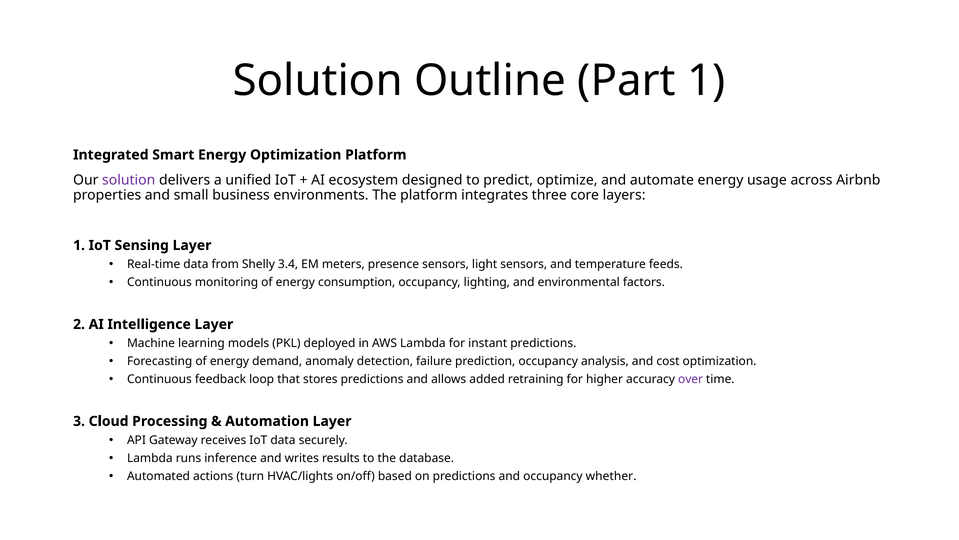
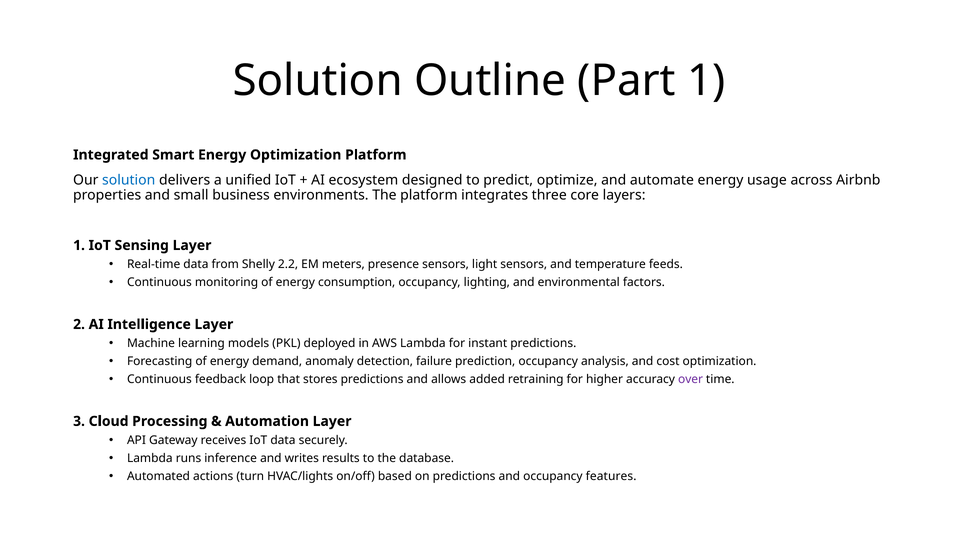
solution at (129, 180) colour: purple -> blue
3.4: 3.4 -> 2.2
whether: whether -> features
